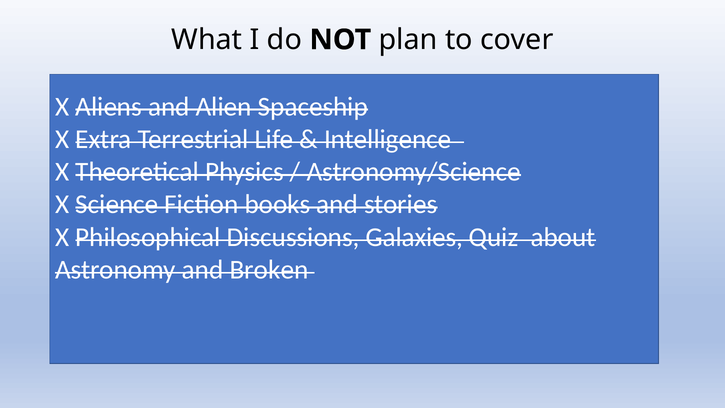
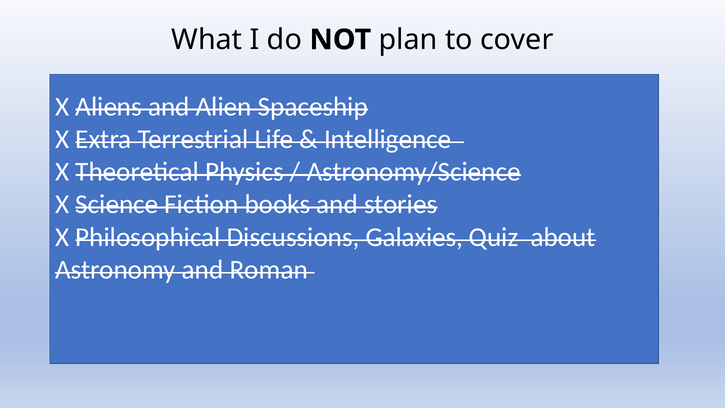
Broken: Broken -> Roman
